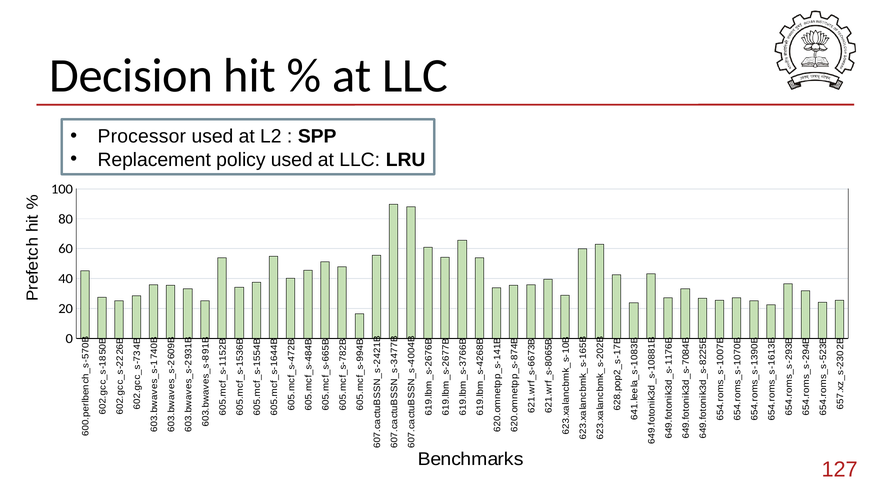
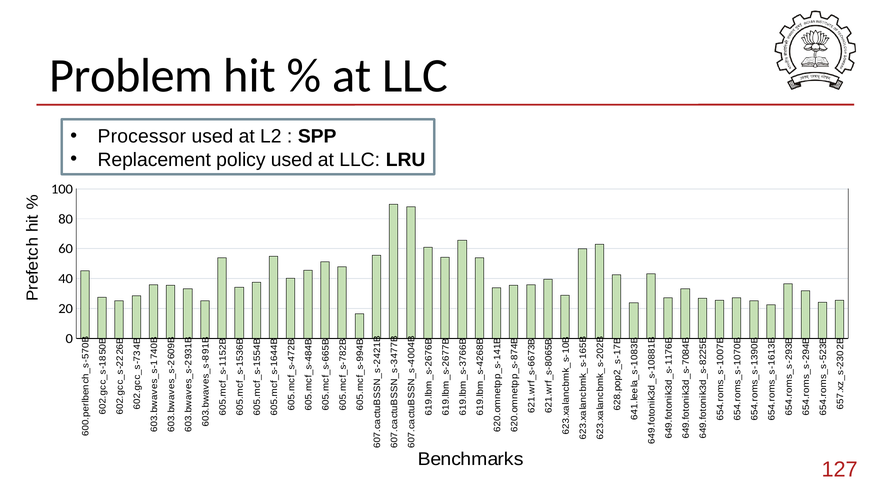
Decision: Decision -> Problem
